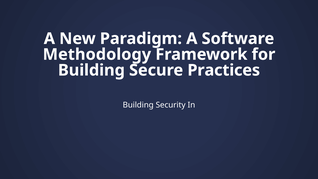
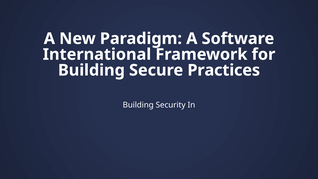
Methodology: Methodology -> International
